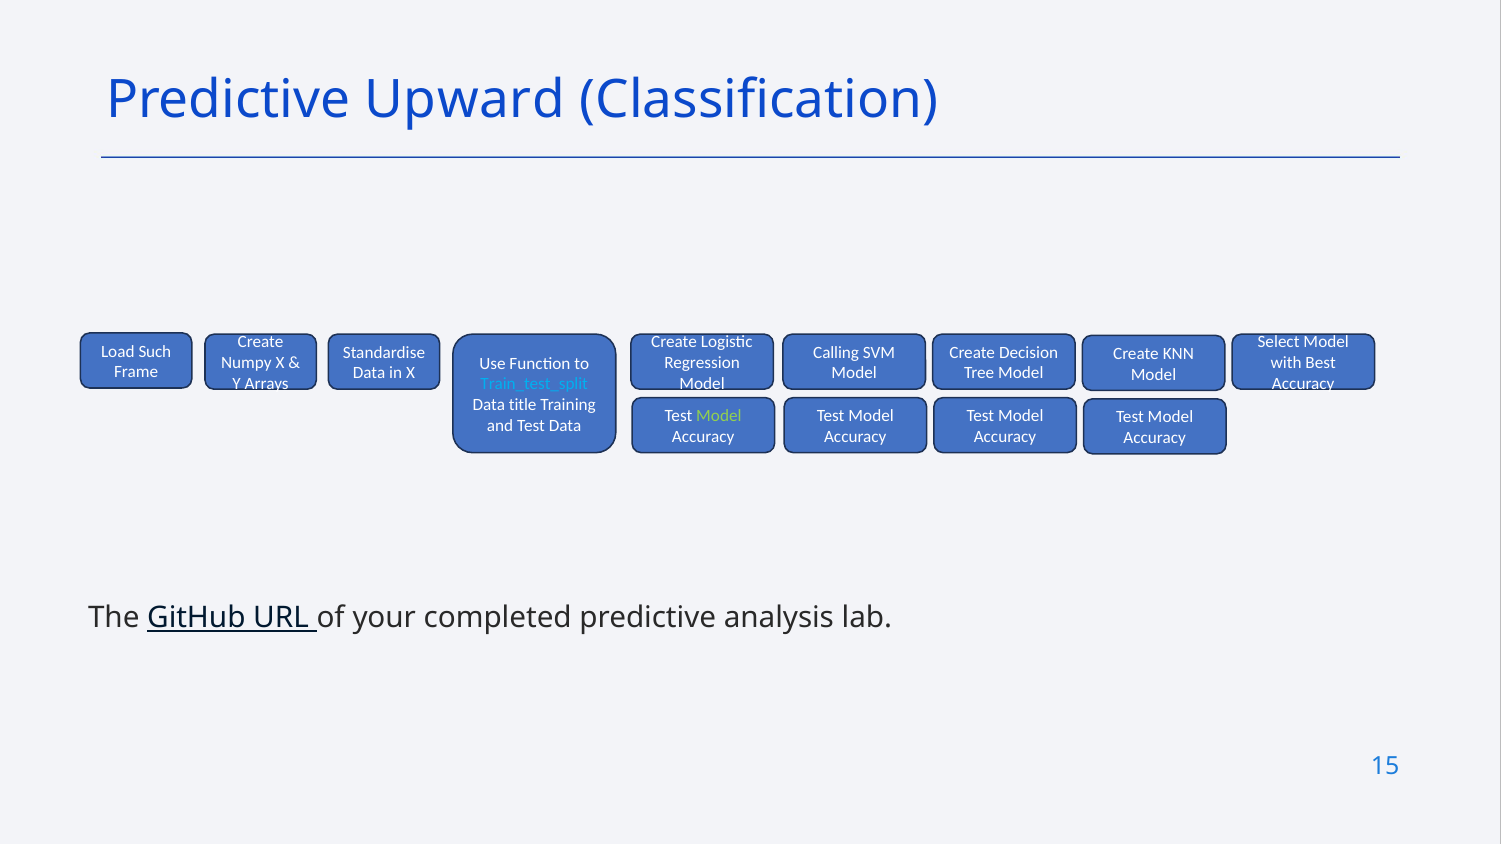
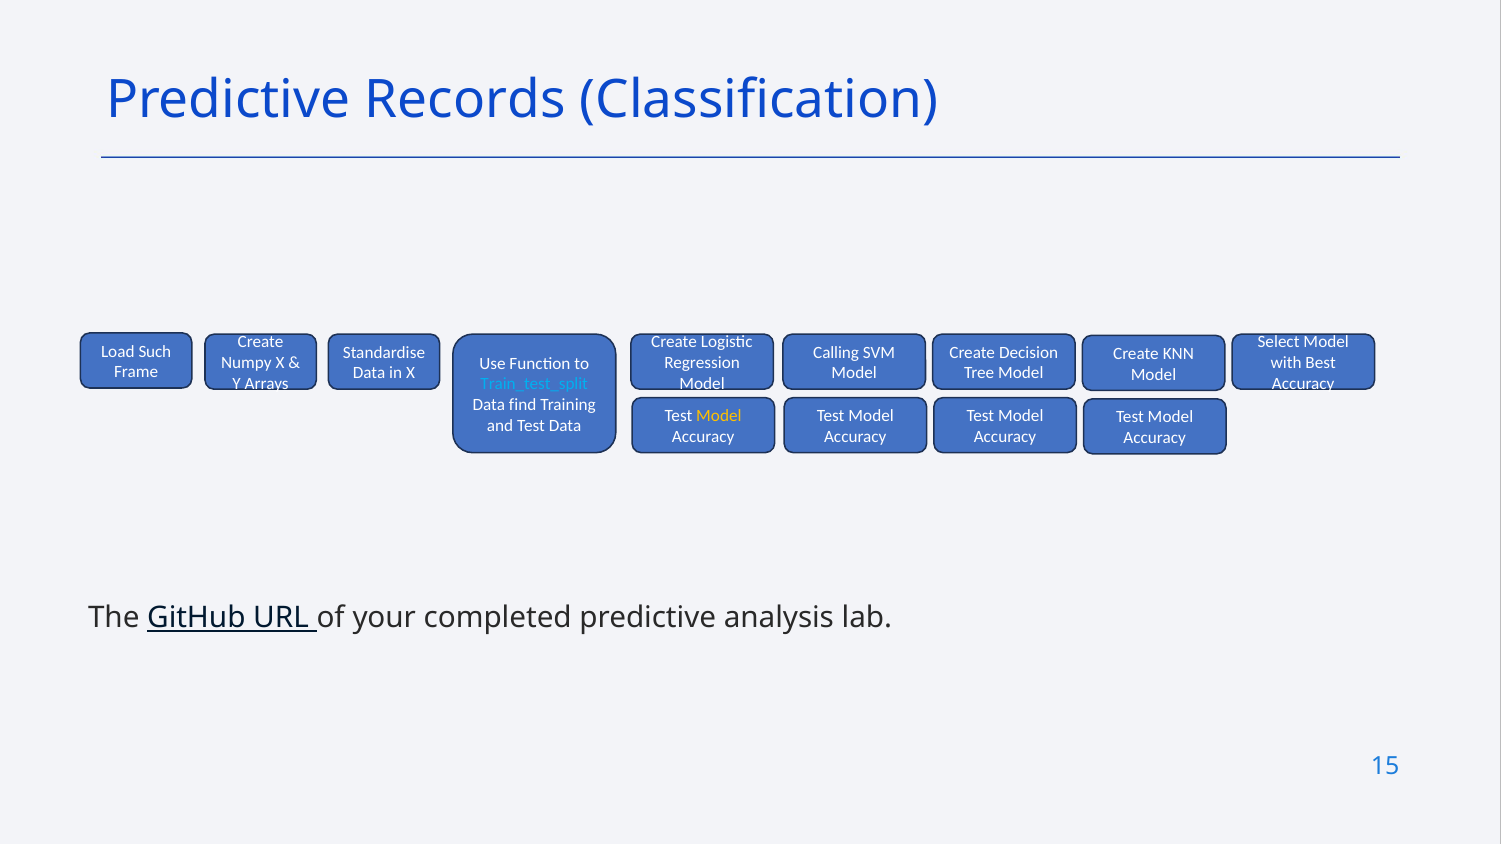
Upward: Upward -> Records
title: title -> find
Model at (719, 416) colour: light green -> yellow
